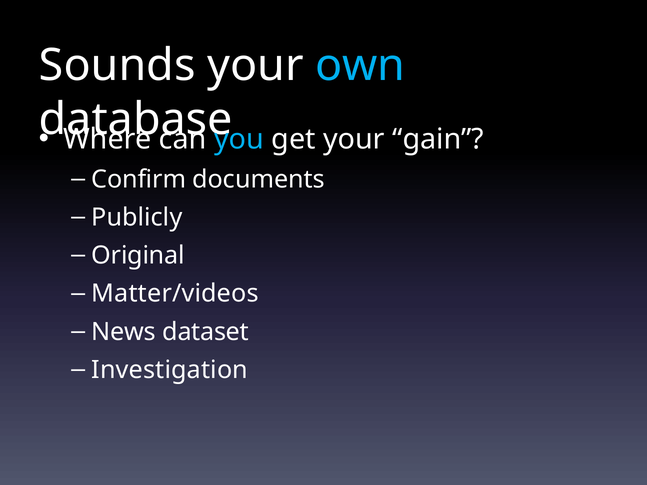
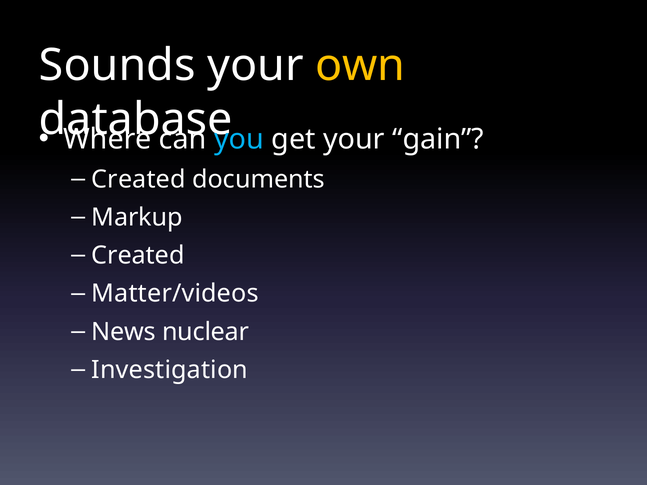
own colour: light blue -> yellow
Confirm at (139, 179): Confirm -> Created
Publicly: Publicly -> Markup
Original at (138, 256): Original -> Created
dataset: dataset -> nuclear
